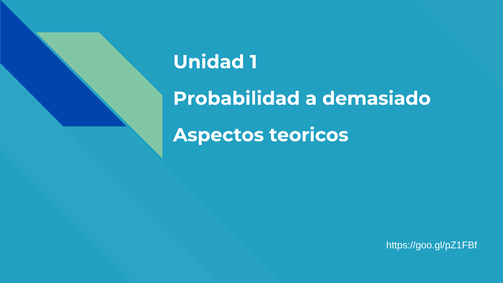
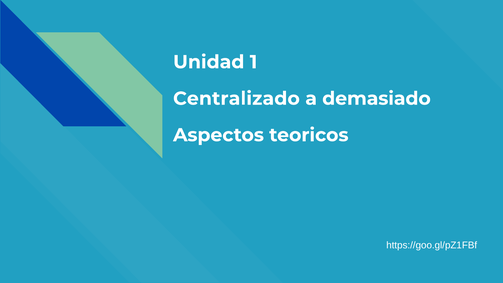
Probabilidad: Probabilidad -> Centralizado
